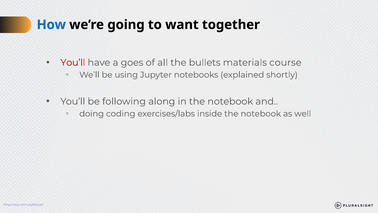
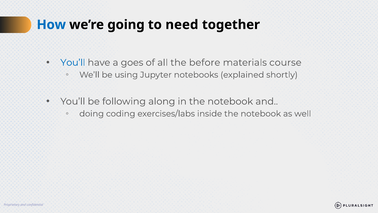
want: want -> need
You’ll at (73, 62) colour: red -> blue
bullets: bullets -> before
